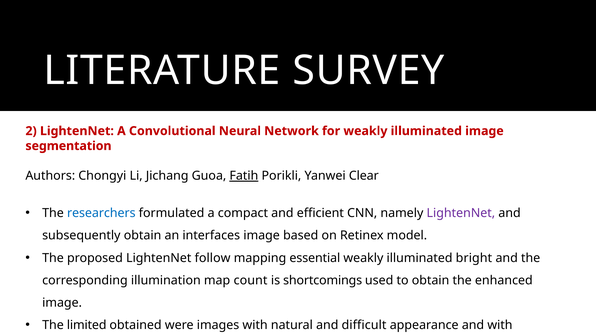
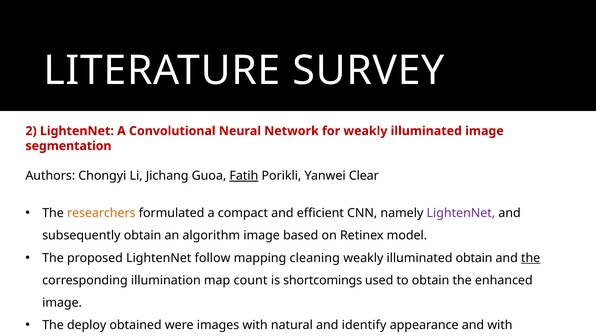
researchers colour: blue -> orange
interfaces: interfaces -> algorithm
essential: essential -> cleaning
illuminated bright: bright -> obtain
the at (531, 257) underline: none -> present
limited: limited -> deploy
difficult: difficult -> identify
